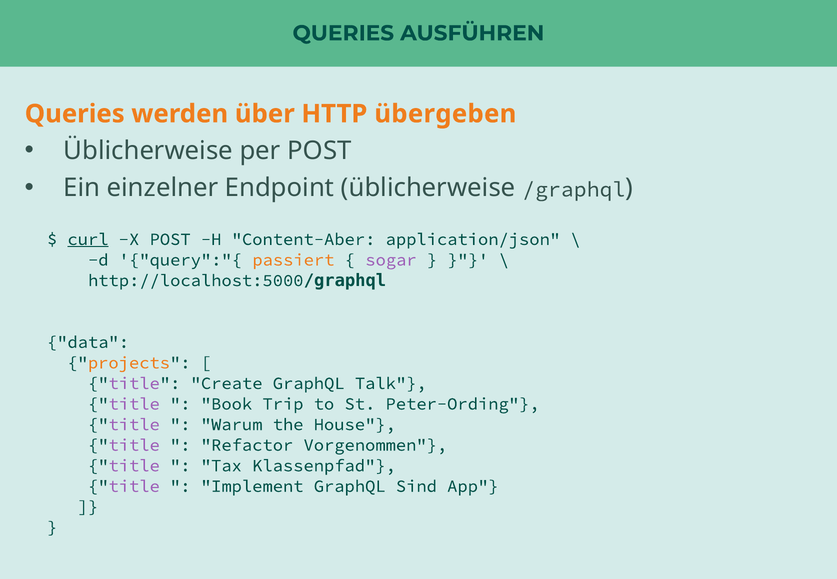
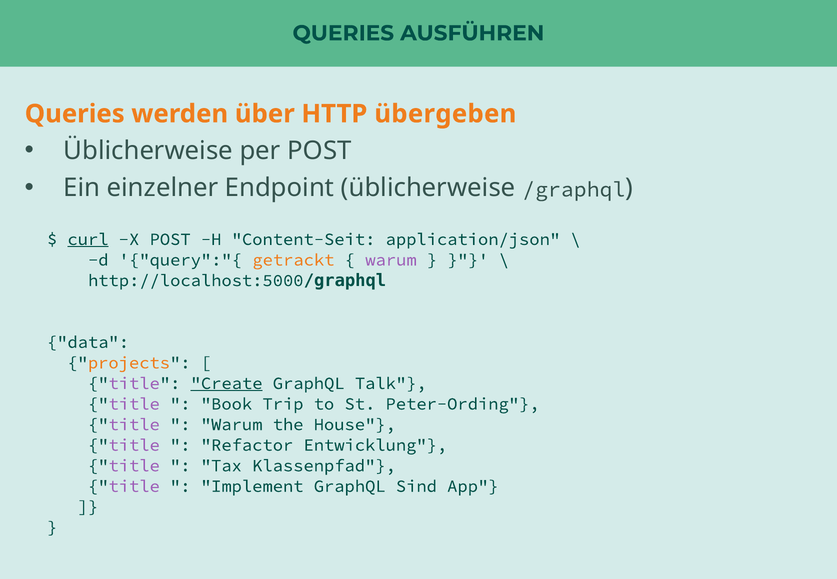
Content-Aber: Content-Aber -> Content-Seit
passiert: passiert -> getrackt
sogar at (391, 260): sogar -> warum
Create underline: none -> present
Vorgenommen: Vorgenommen -> Entwicklung
